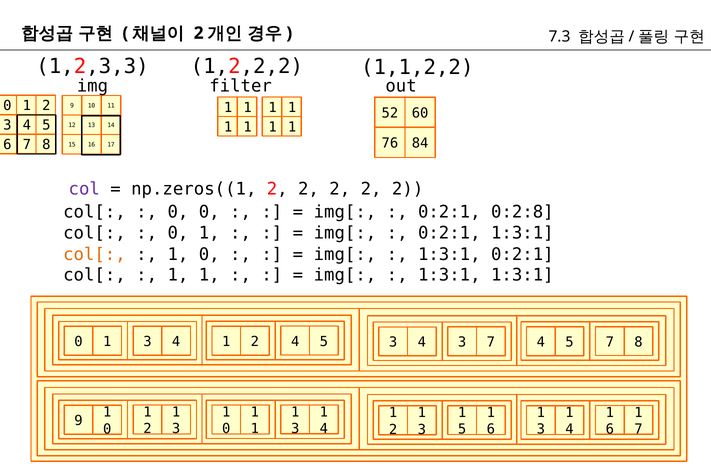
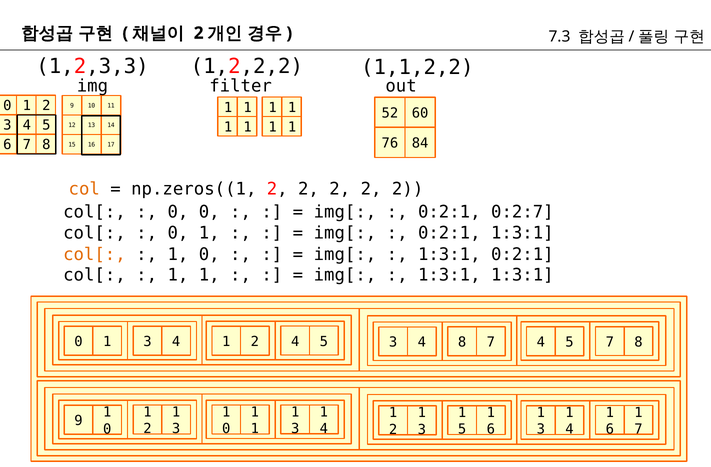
col colour: purple -> orange
0:2:8: 0:2:8 -> 0:2:7
4 3: 3 -> 8
